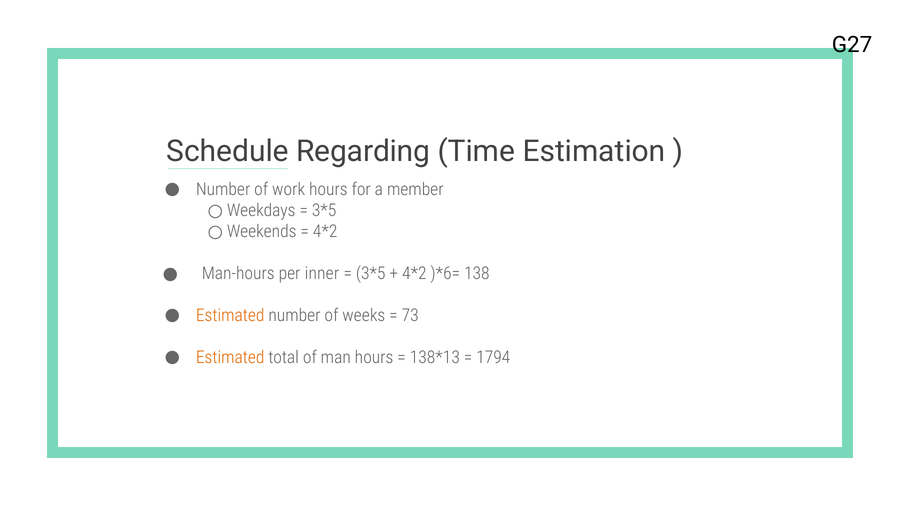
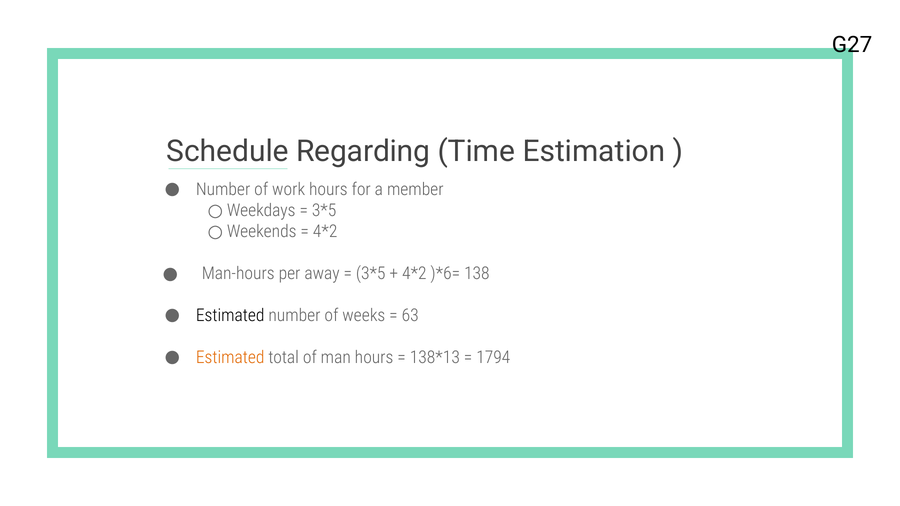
inner: inner -> away
Estimated at (230, 316) colour: orange -> black
73: 73 -> 63
